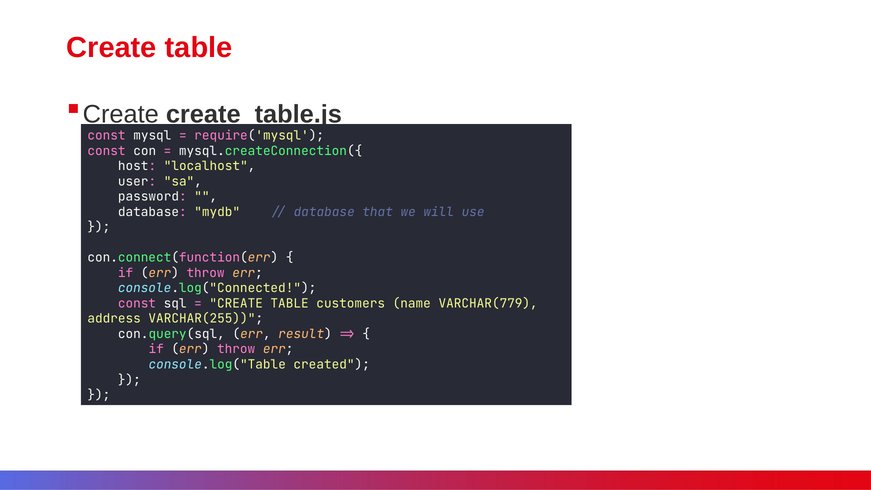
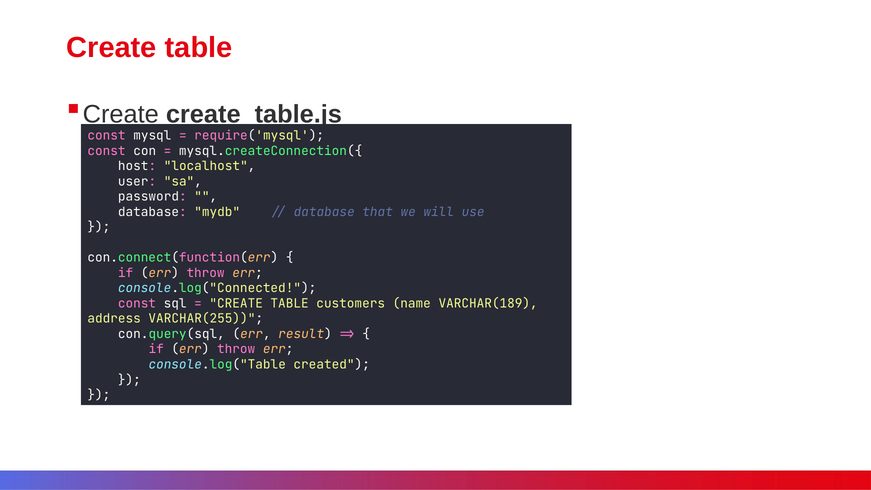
VARCHAR(779: VARCHAR(779 -> VARCHAR(189
